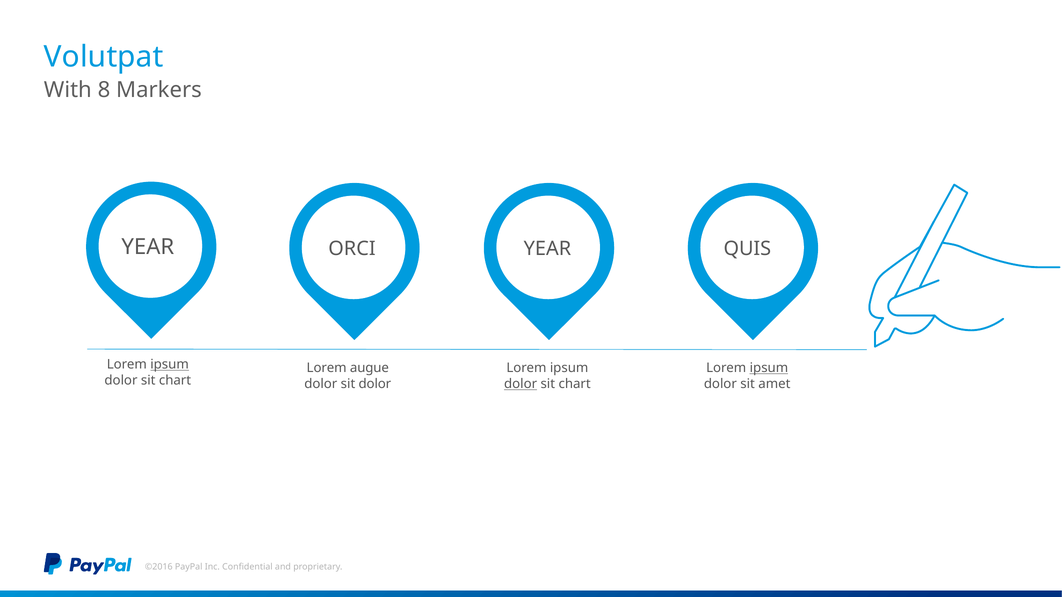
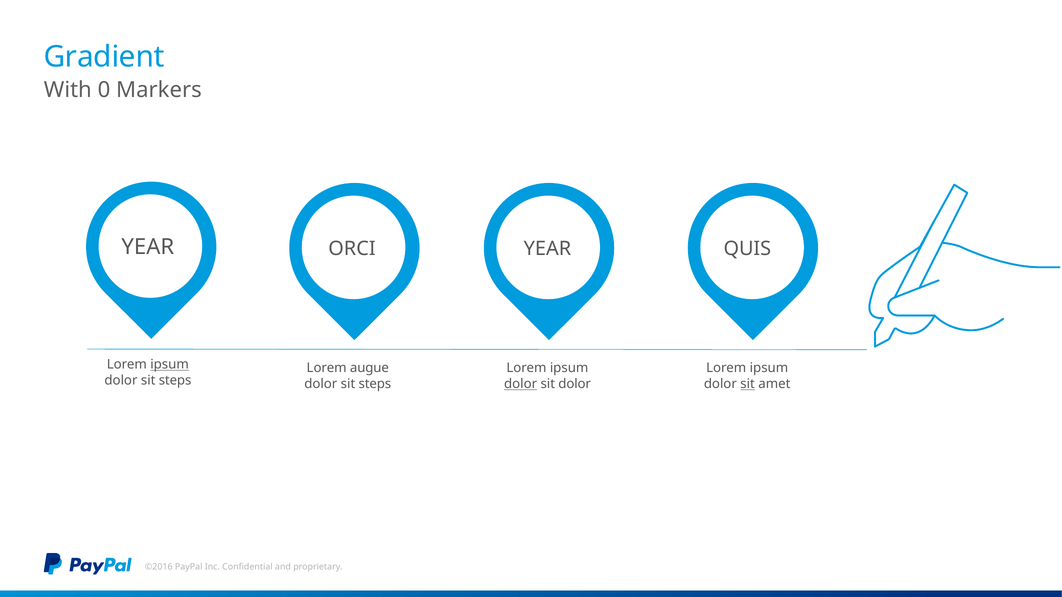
Volutpat: Volutpat -> Gradient
8: 8 -> 0
ipsum at (769, 368) underline: present -> none
chart at (175, 381): chart -> steps
dolor at (375, 384): dolor -> steps
chart at (575, 384): chart -> dolor
sit at (748, 384) underline: none -> present
